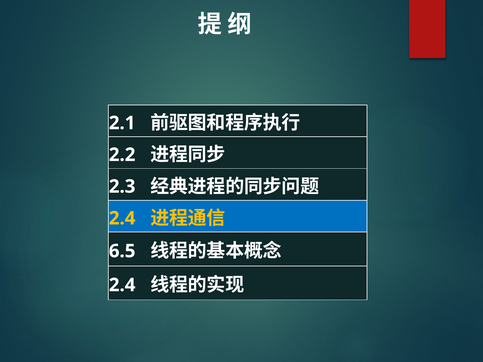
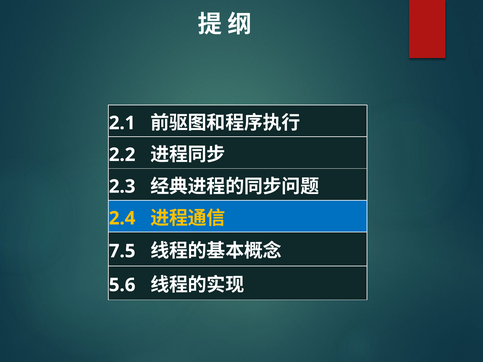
6.5: 6.5 -> 7.5
2.4 at (122, 285): 2.4 -> 5.6
